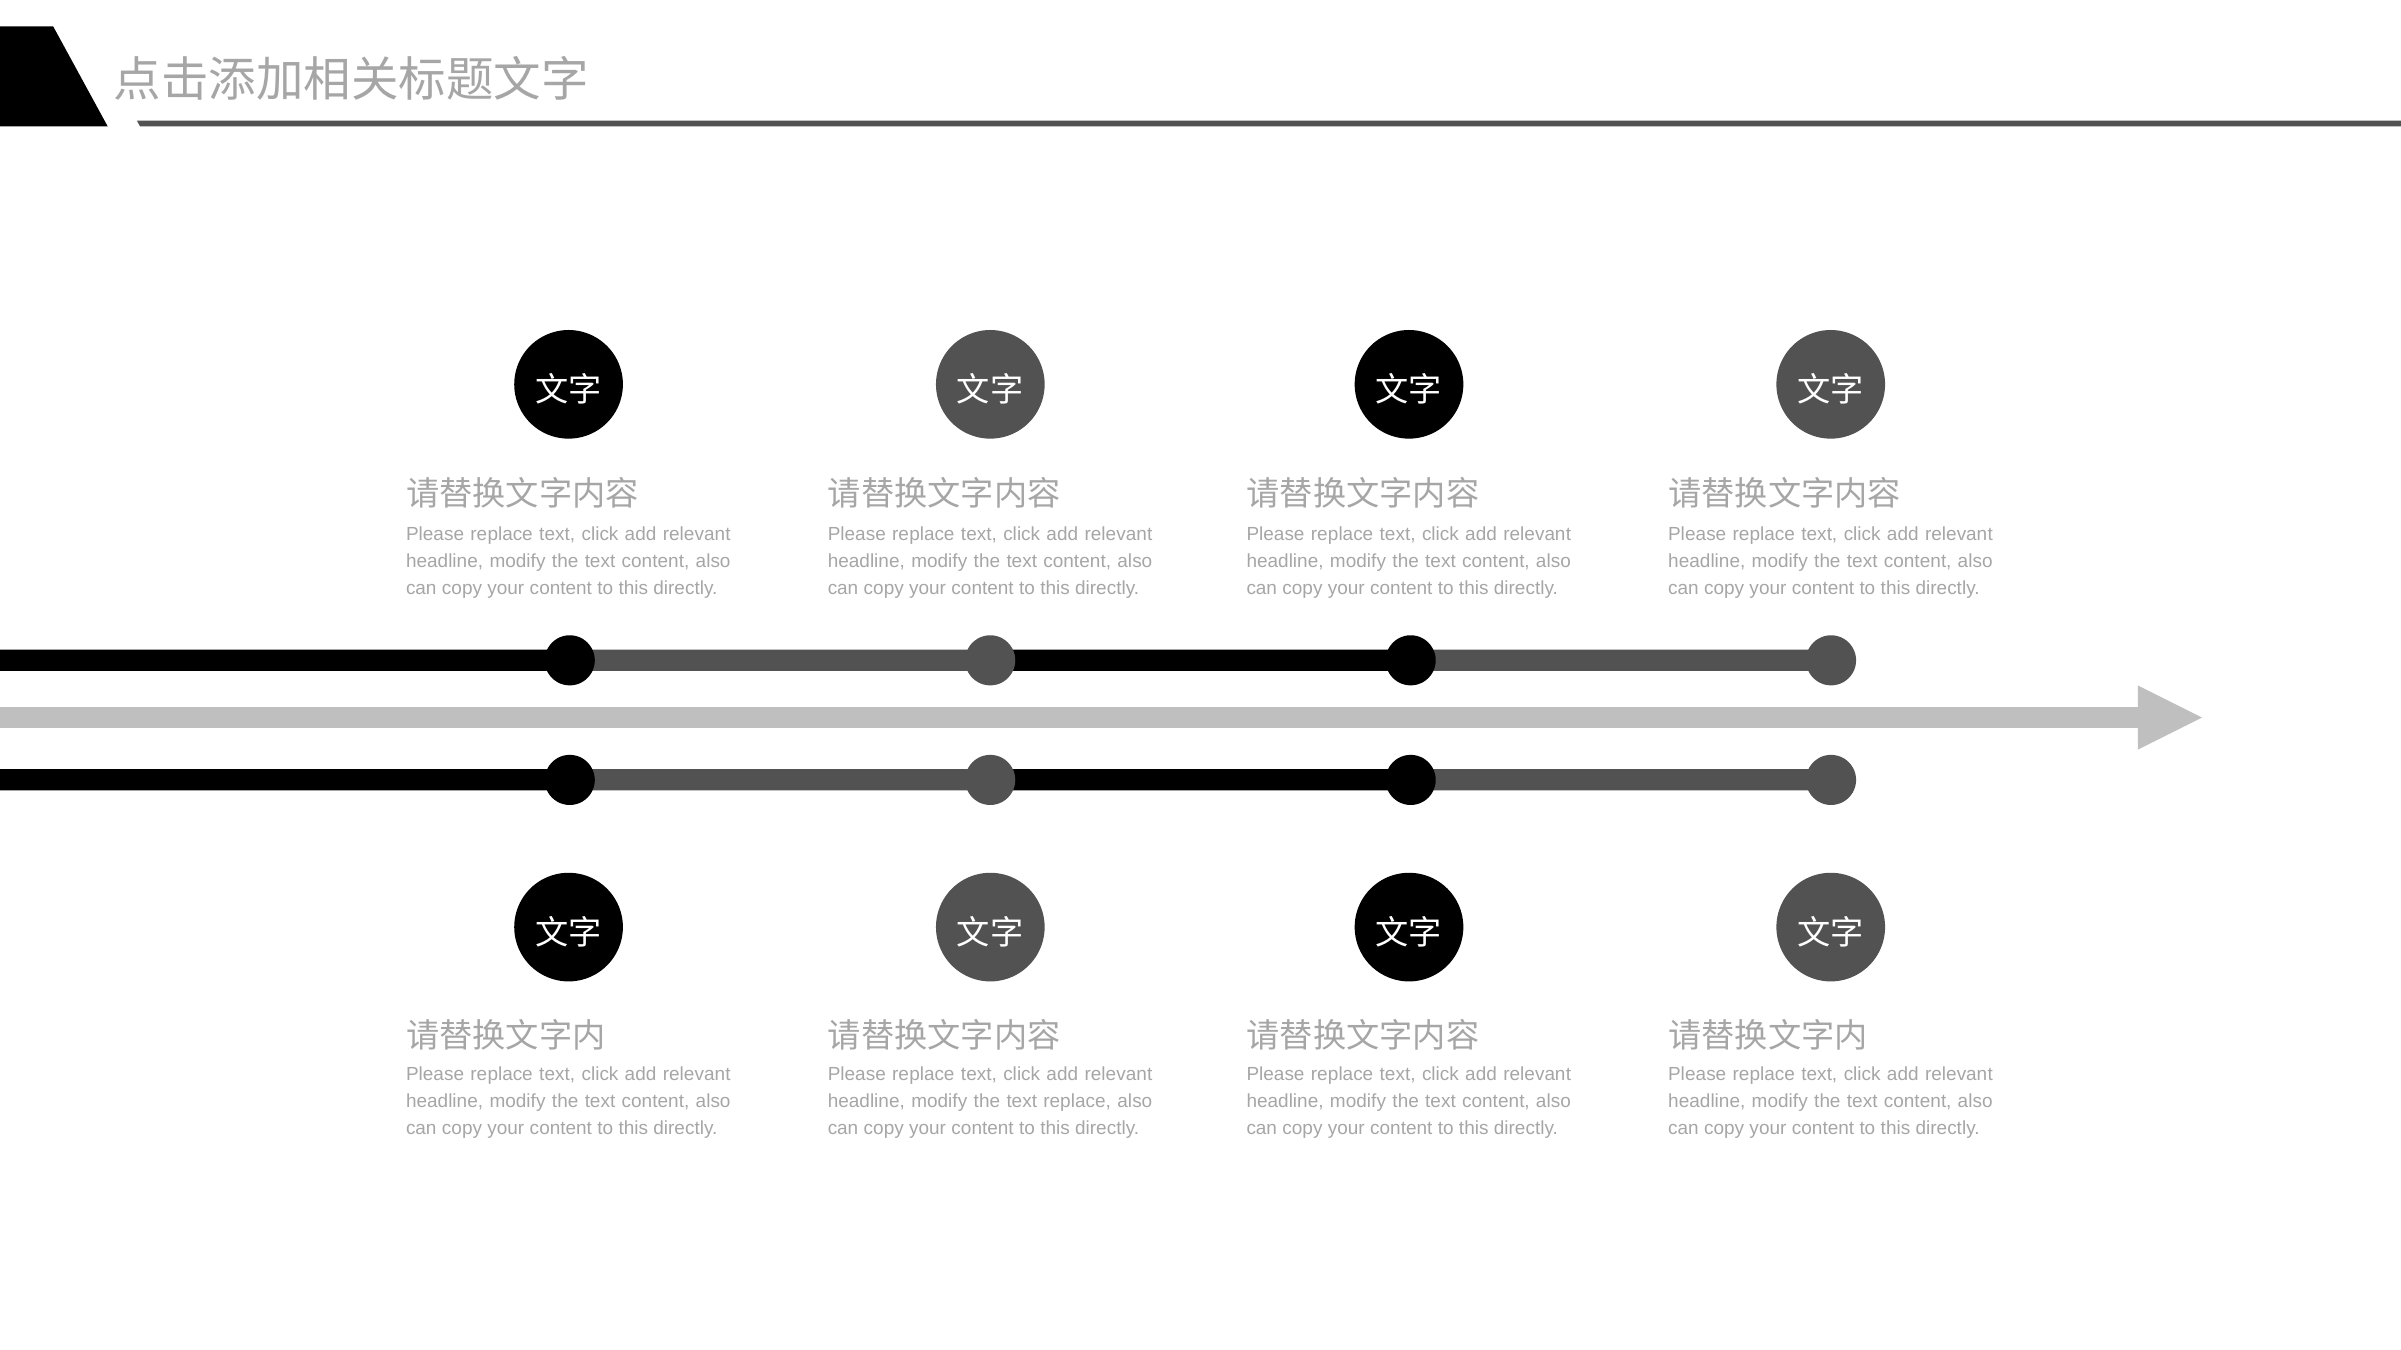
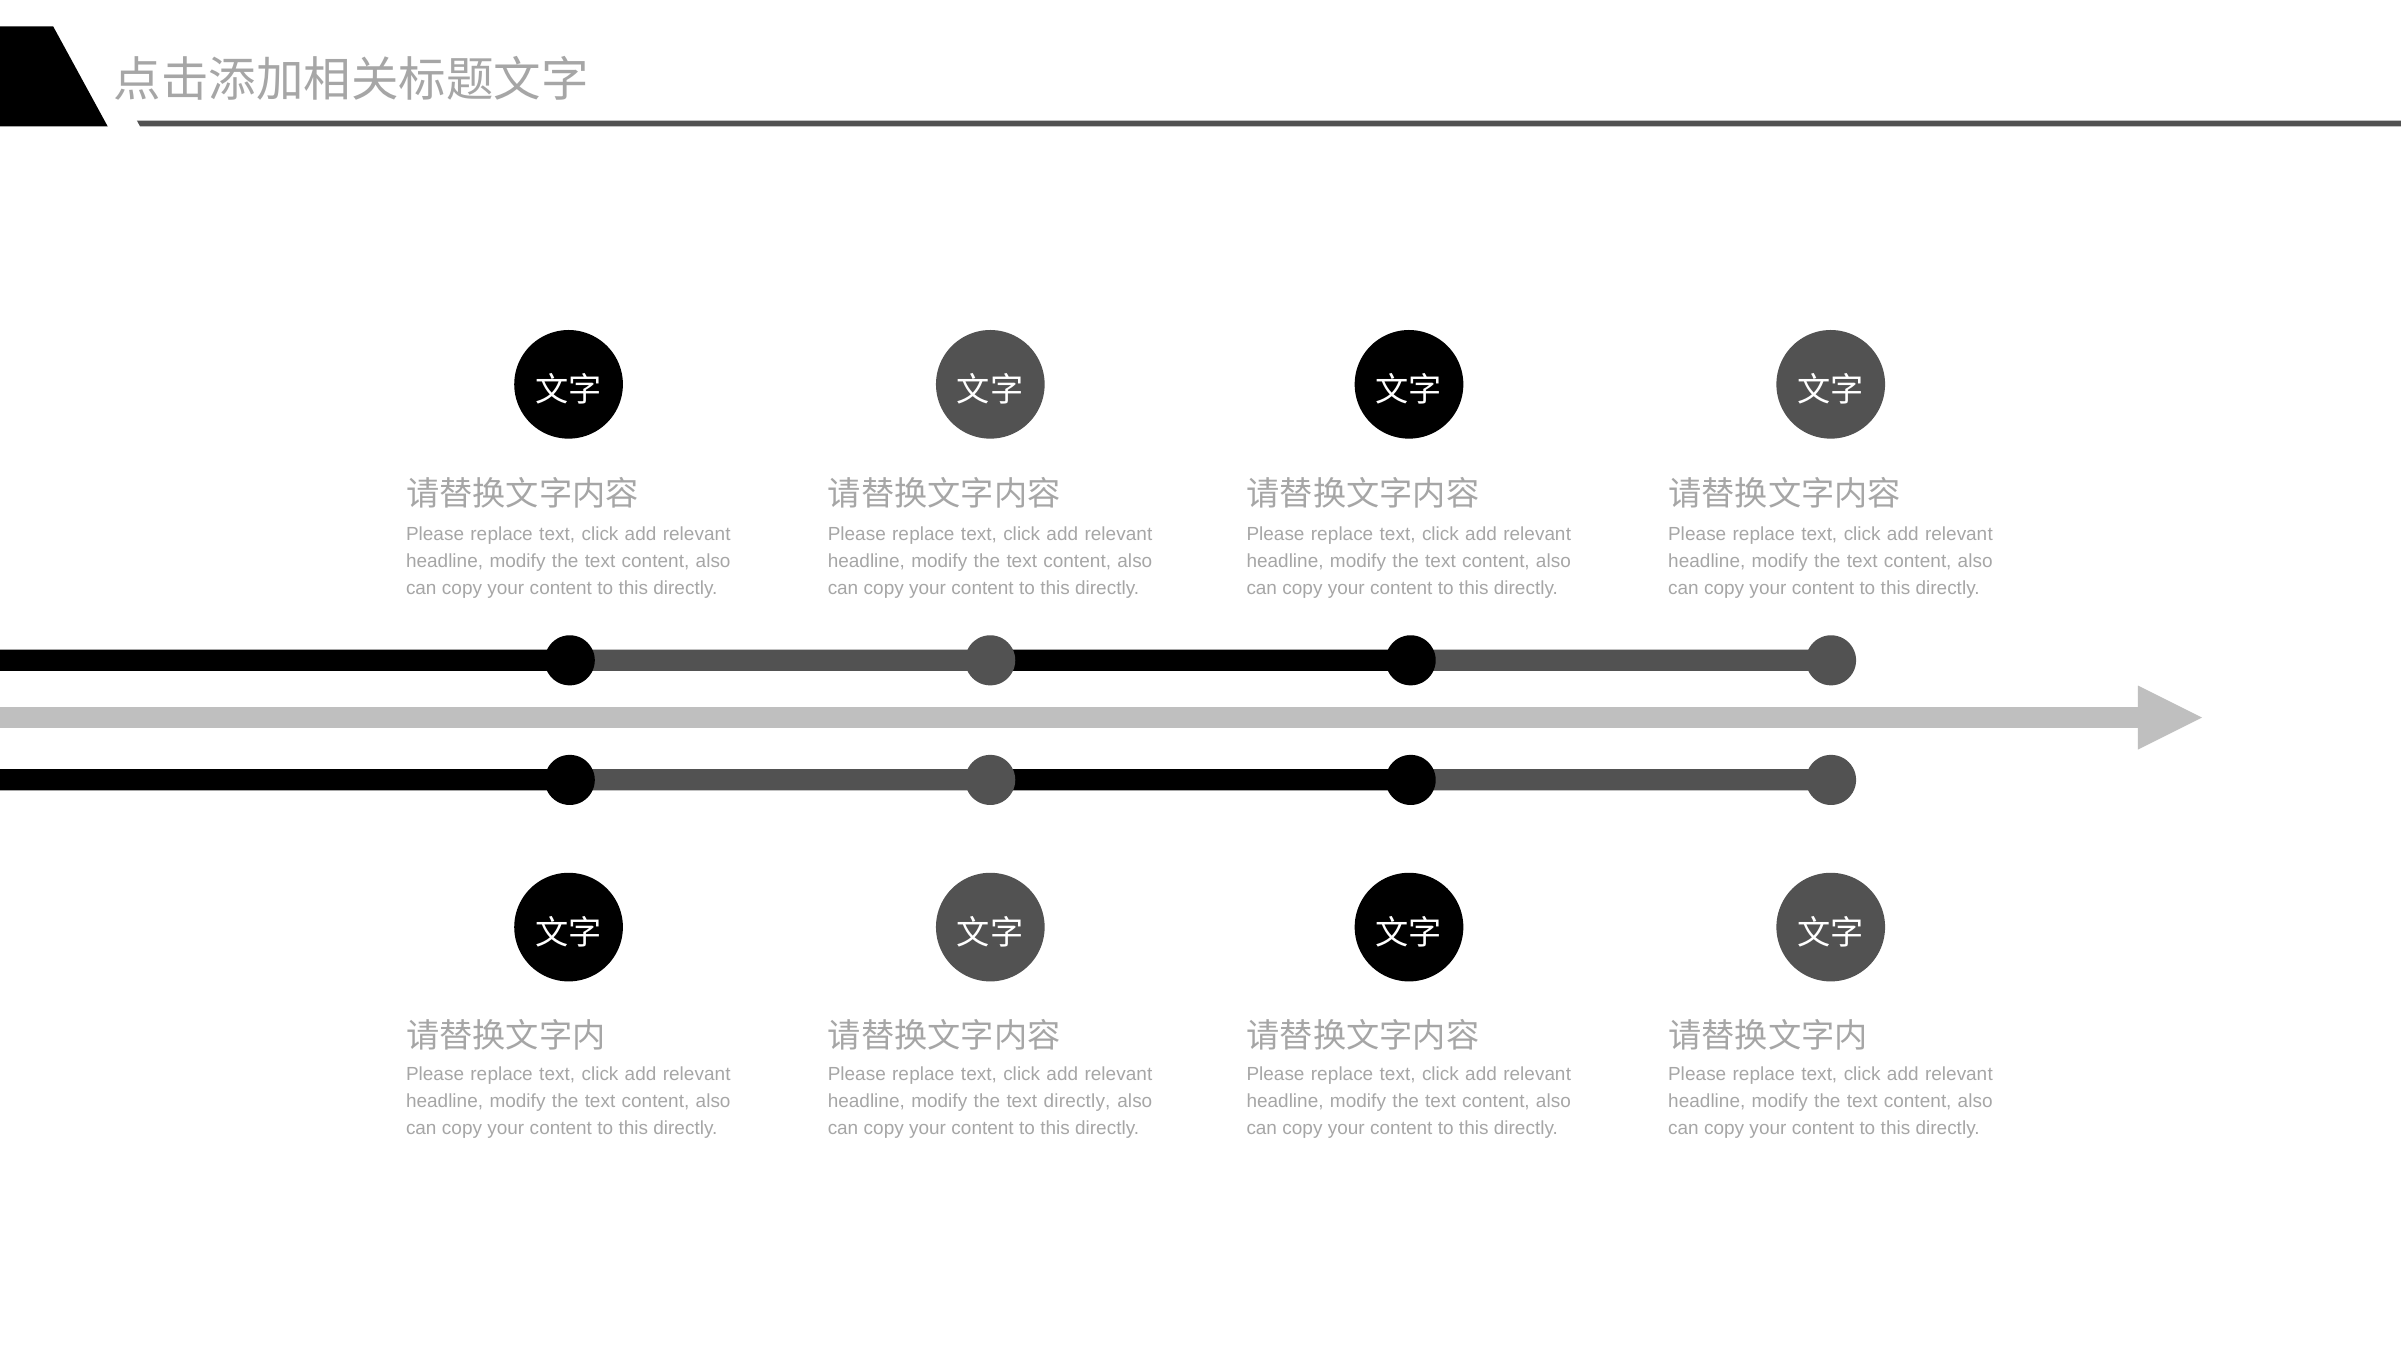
text replace: replace -> directly
